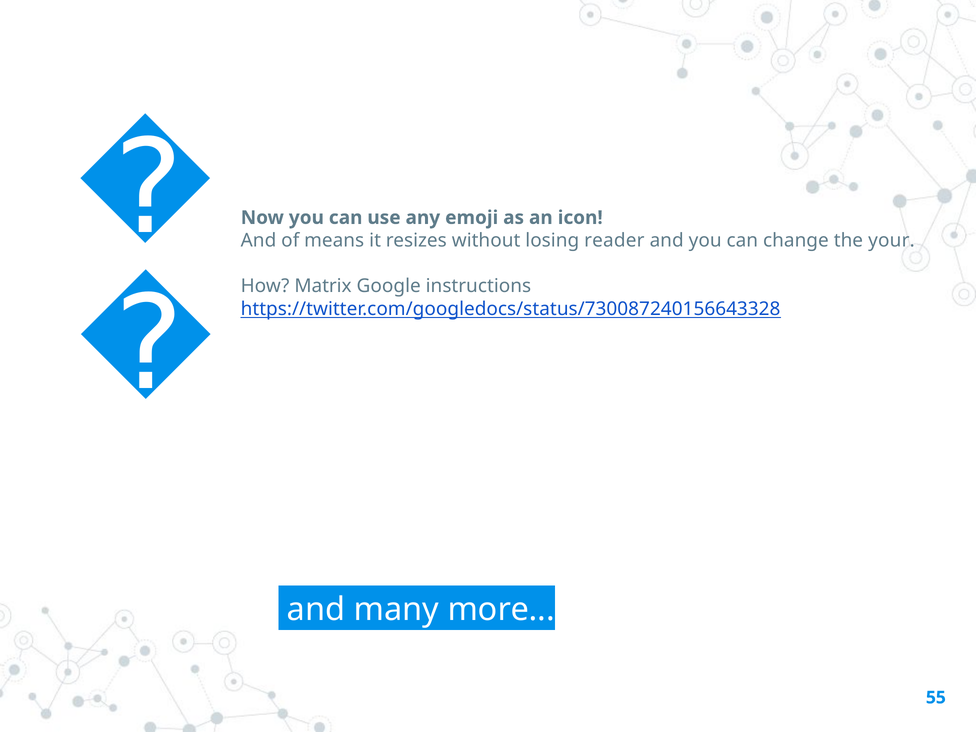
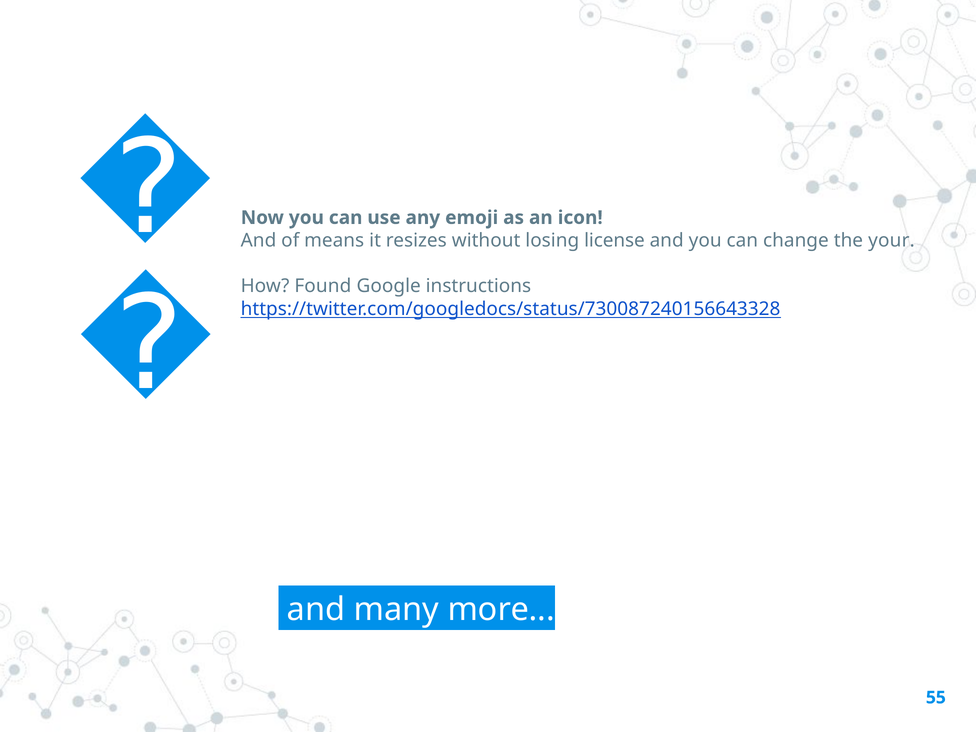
reader: reader -> license
Matrix: Matrix -> Found
